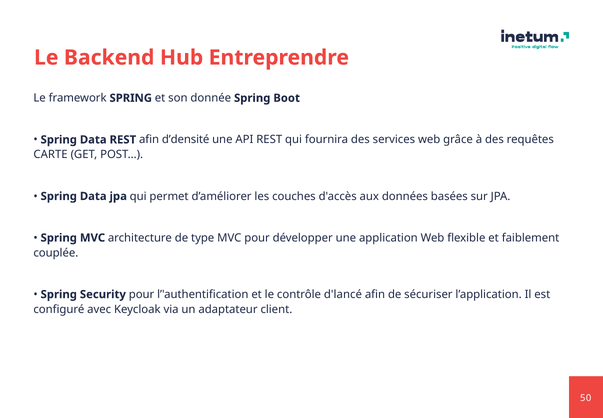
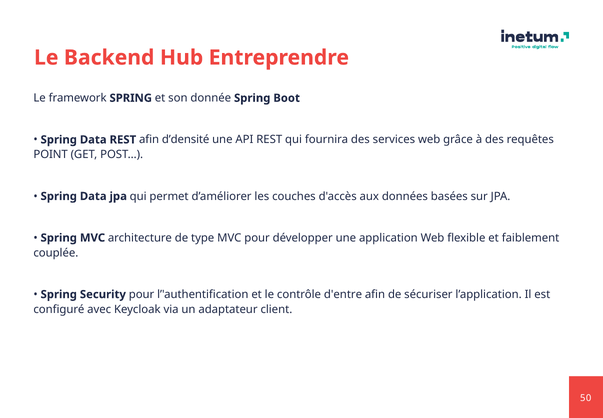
CARTE: CARTE -> POINT
d'lancé: d'lancé -> d'entre
